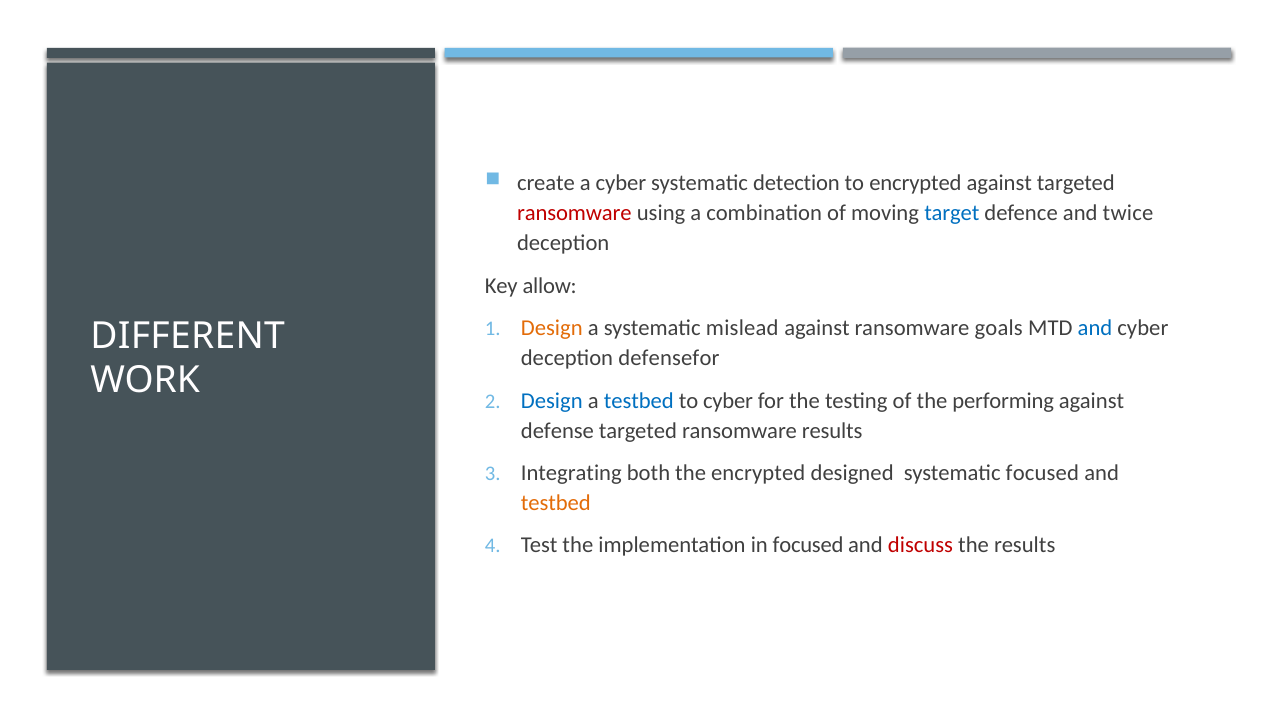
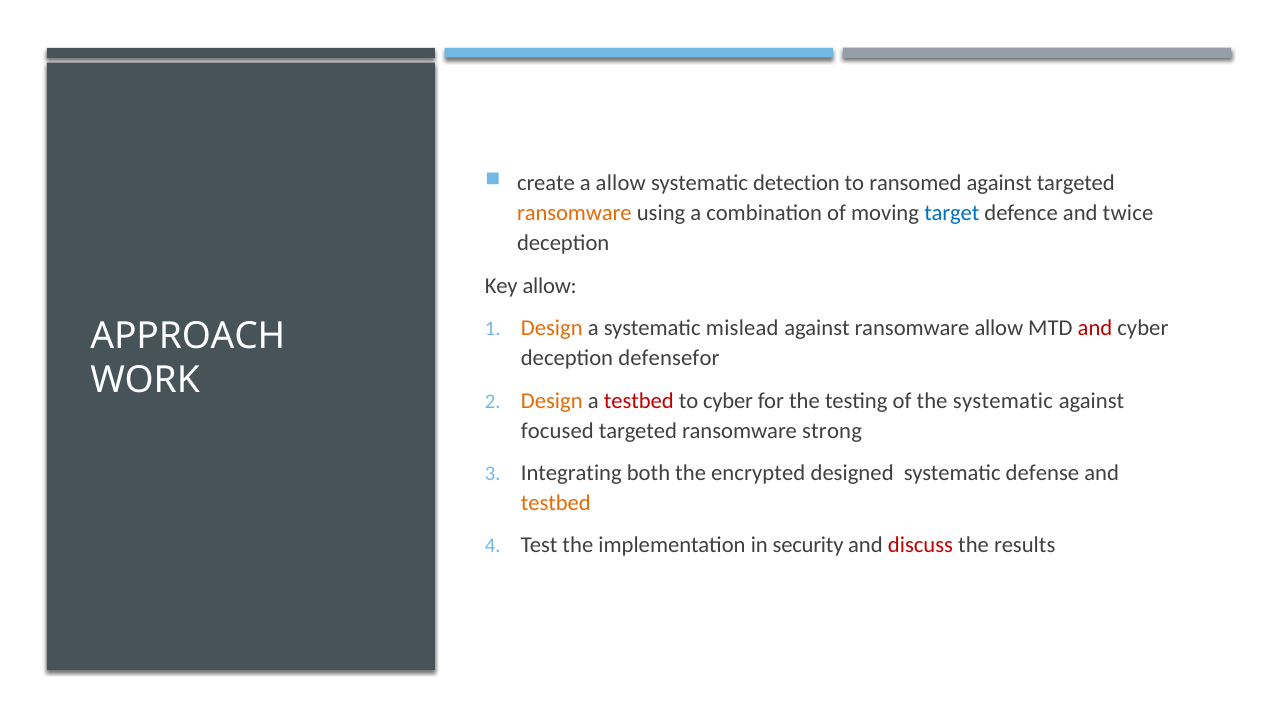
a cyber: cyber -> allow
to encrypted: encrypted -> ransomed
ransomware at (574, 213) colour: red -> orange
ransomware goals: goals -> allow
and at (1095, 328) colour: blue -> red
DIFFERENT: DIFFERENT -> APPROACH
Design at (552, 401) colour: blue -> orange
testbed at (639, 401) colour: blue -> red
the performing: performing -> systematic
defense: defense -> focused
ransomware results: results -> strong
systematic focused: focused -> defense
in focused: focused -> security
